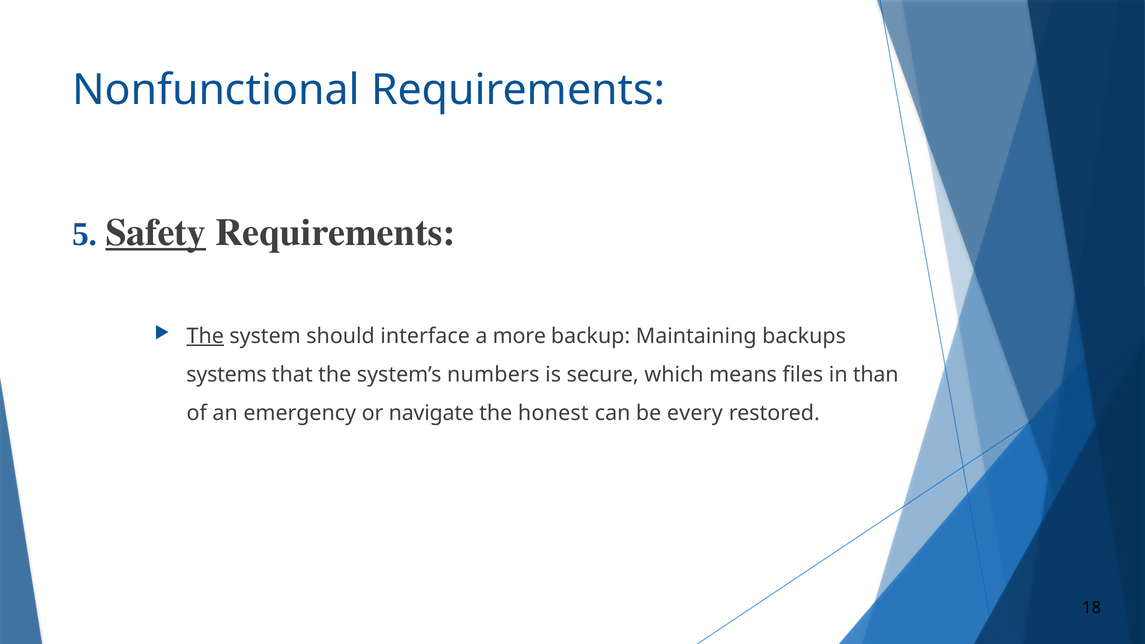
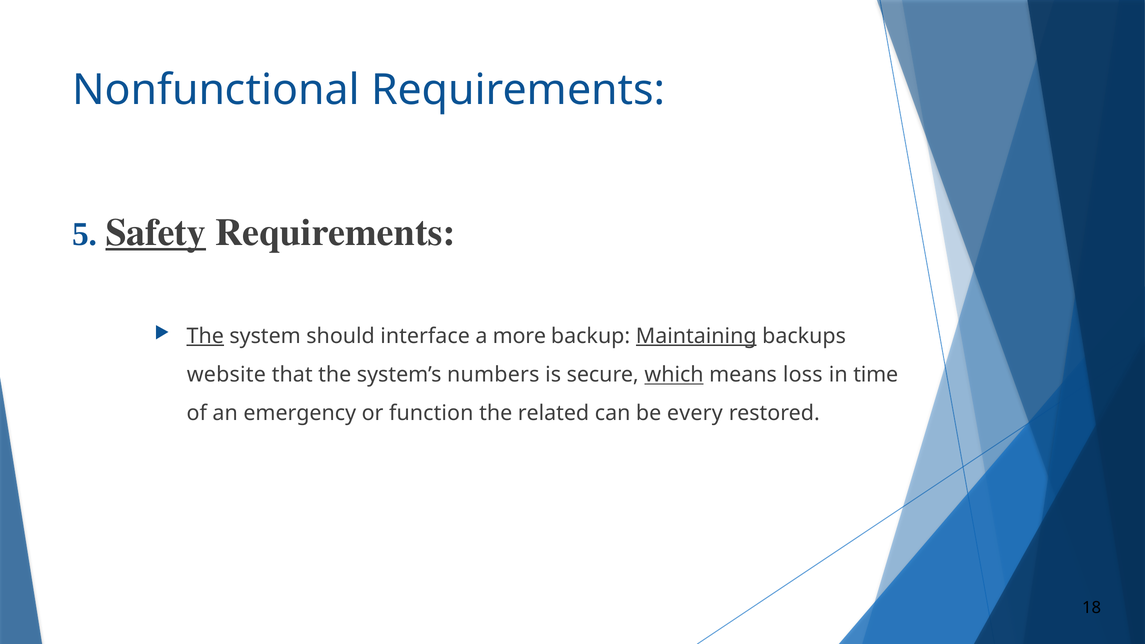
Maintaining underline: none -> present
systems: systems -> website
which underline: none -> present
files: files -> loss
than: than -> time
navigate: navigate -> function
honest: honest -> related
